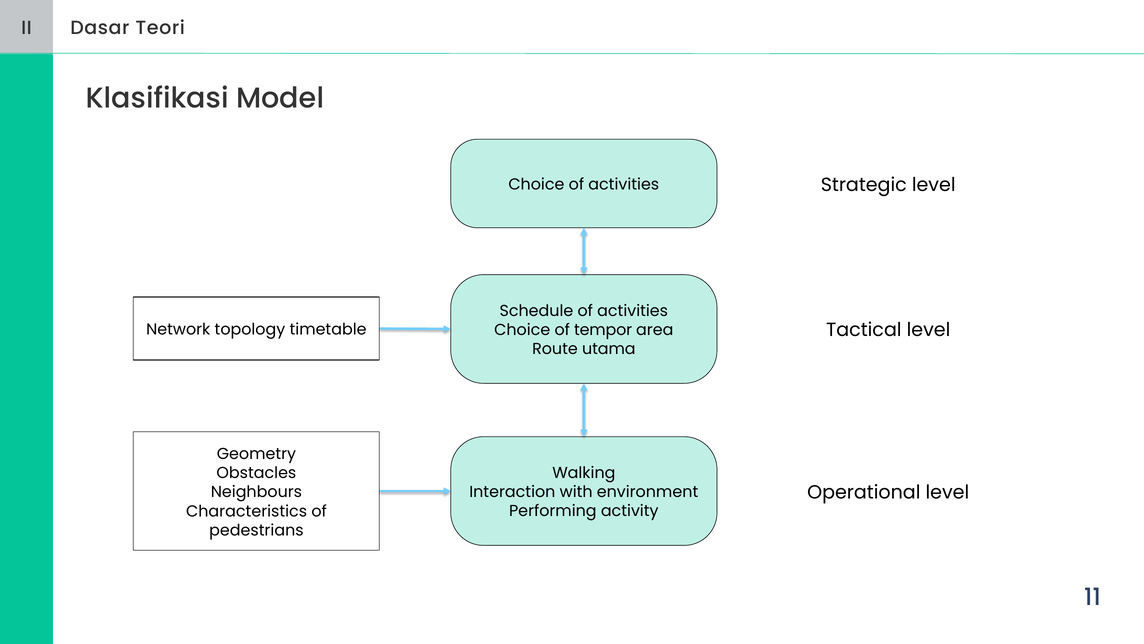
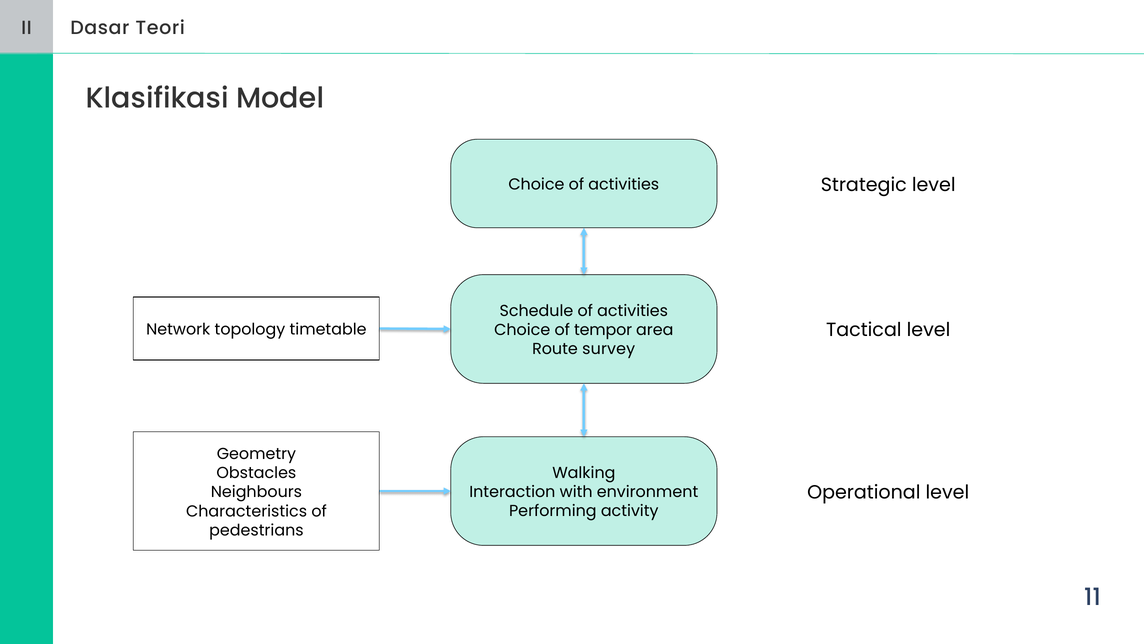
utama: utama -> survey
